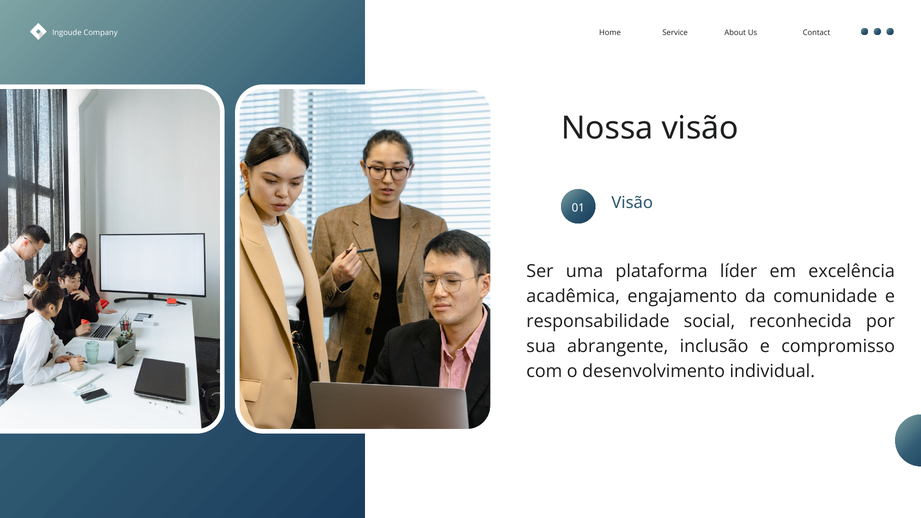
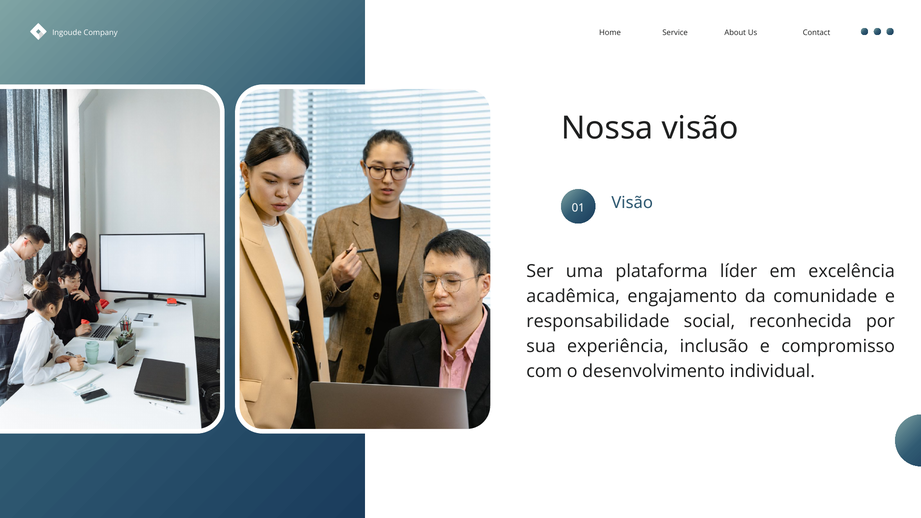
abrangente: abrangente -> experiência
